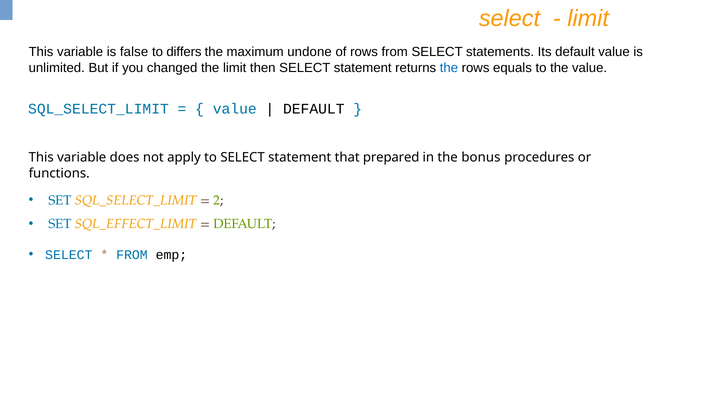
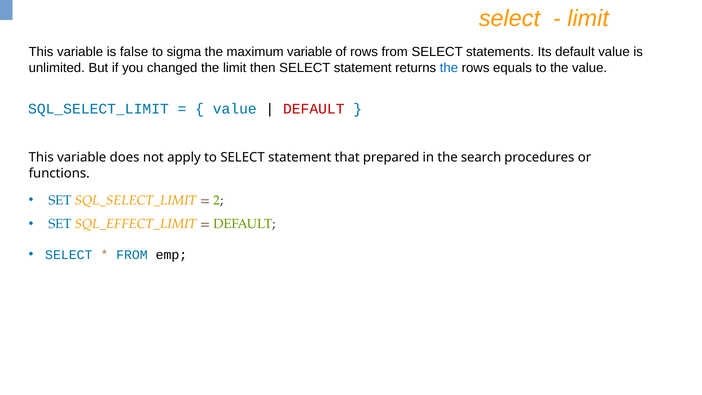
differs: differs -> sigma
maximum undone: undone -> variable
DEFAULT at (314, 109) colour: black -> red
bonus: bonus -> search
